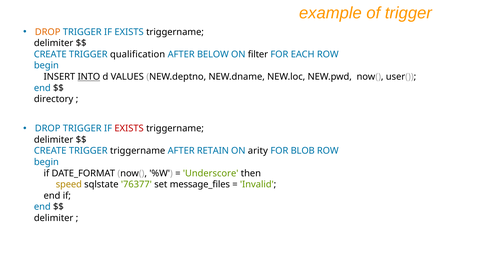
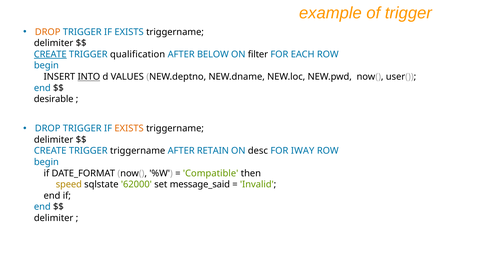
CREATE at (50, 54) underline: none -> present
directory: directory -> desirable
EXISTS at (129, 129) colour: red -> orange
arity: arity -> desc
BLOB: BLOB -> IWAY
Underscore: Underscore -> Compatible
76377: 76377 -> 62000
message_files: message_files -> message_said
